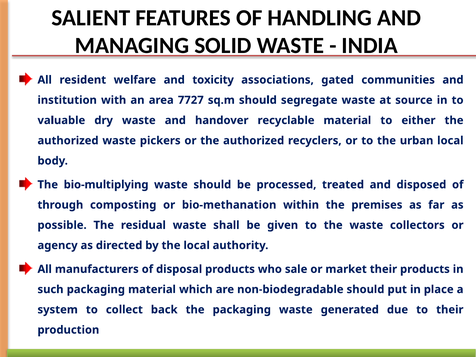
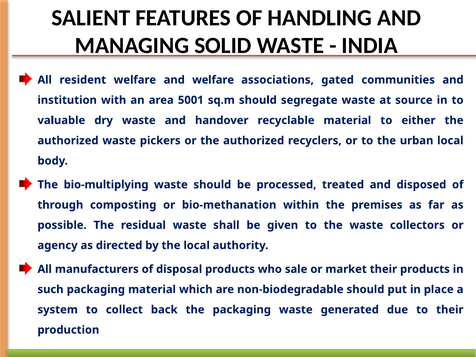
and toxicity: toxicity -> welfare
7727: 7727 -> 5001
